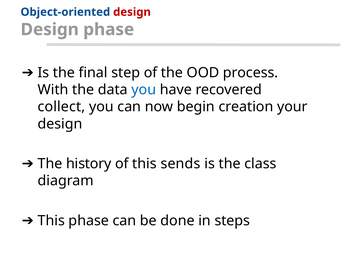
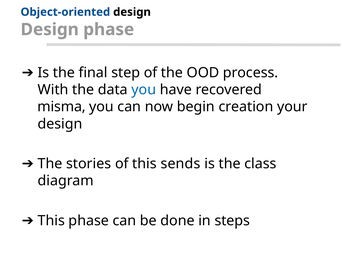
design at (132, 12) colour: red -> black
collect: collect -> misma
history: history -> stories
